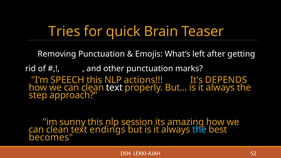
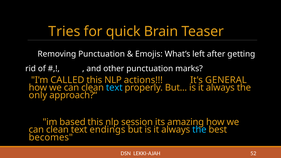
SPEECH: SPEECH -> CALLED
DEPENDS: DEPENDS -> GENERAL
text at (114, 88) colour: white -> light blue
step: step -> only
sunny: sunny -> based
